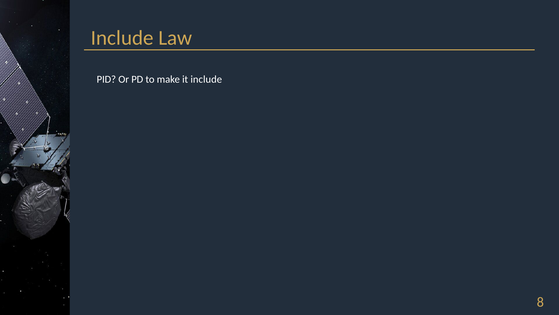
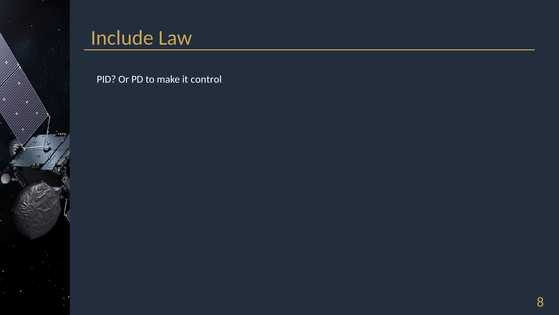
it include: include -> control
